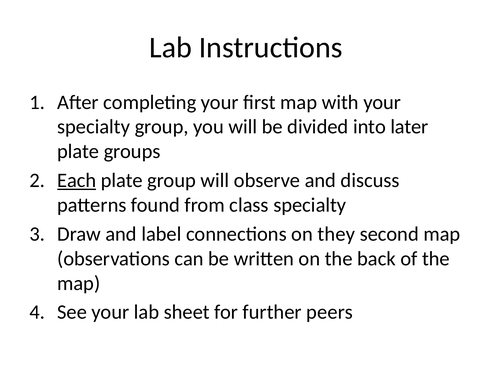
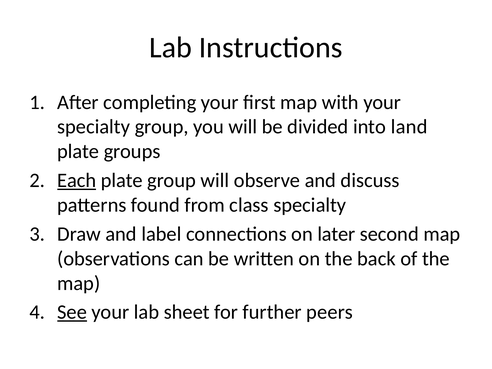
later: later -> land
they: they -> later
See underline: none -> present
